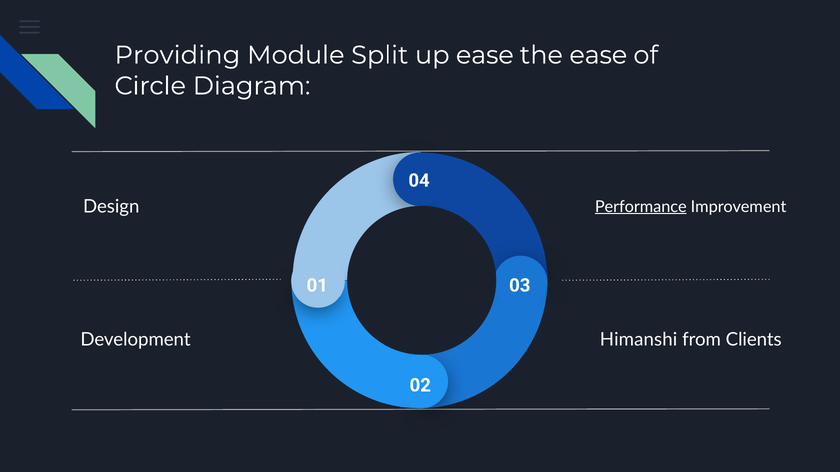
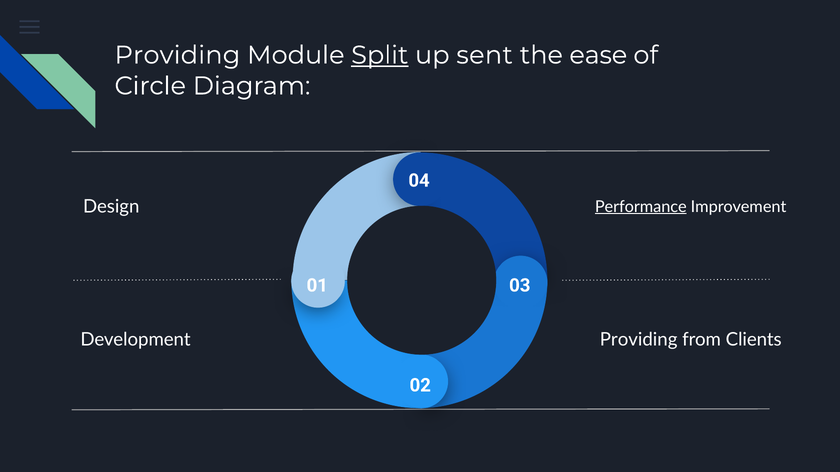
Split underline: none -> present
up ease: ease -> sent
Himanshi at (639, 340): Himanshi -> Providing
